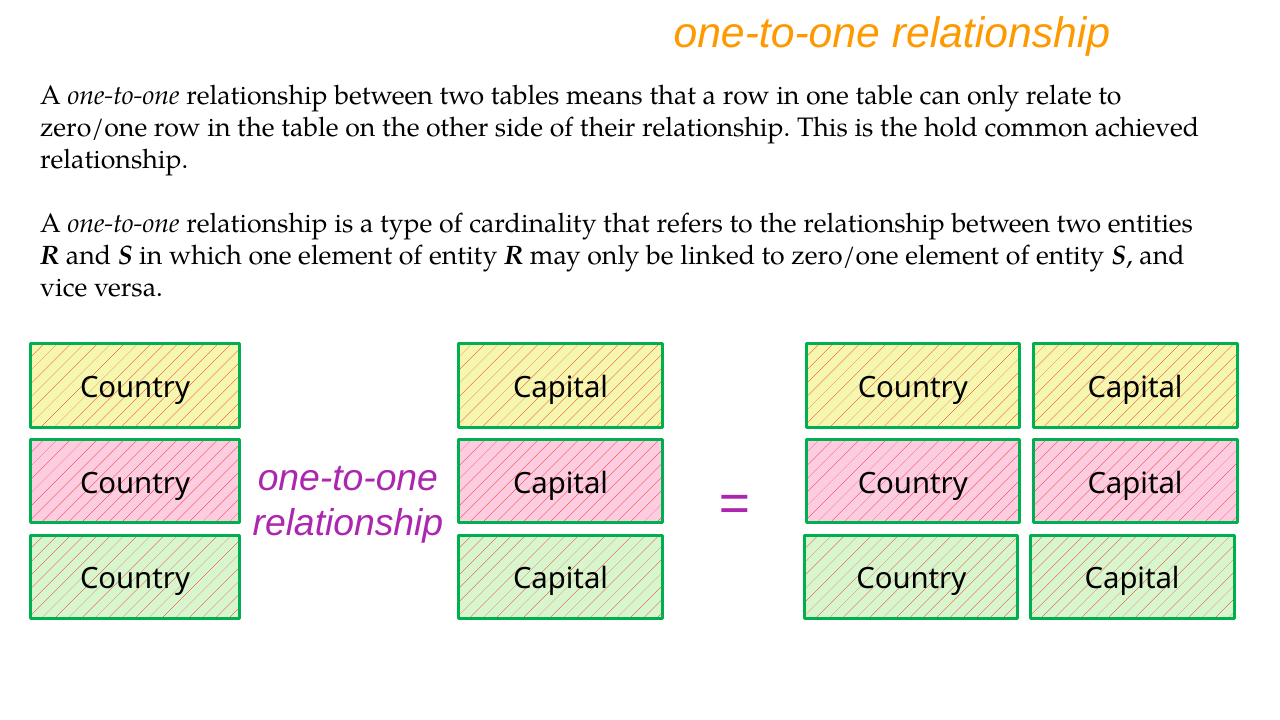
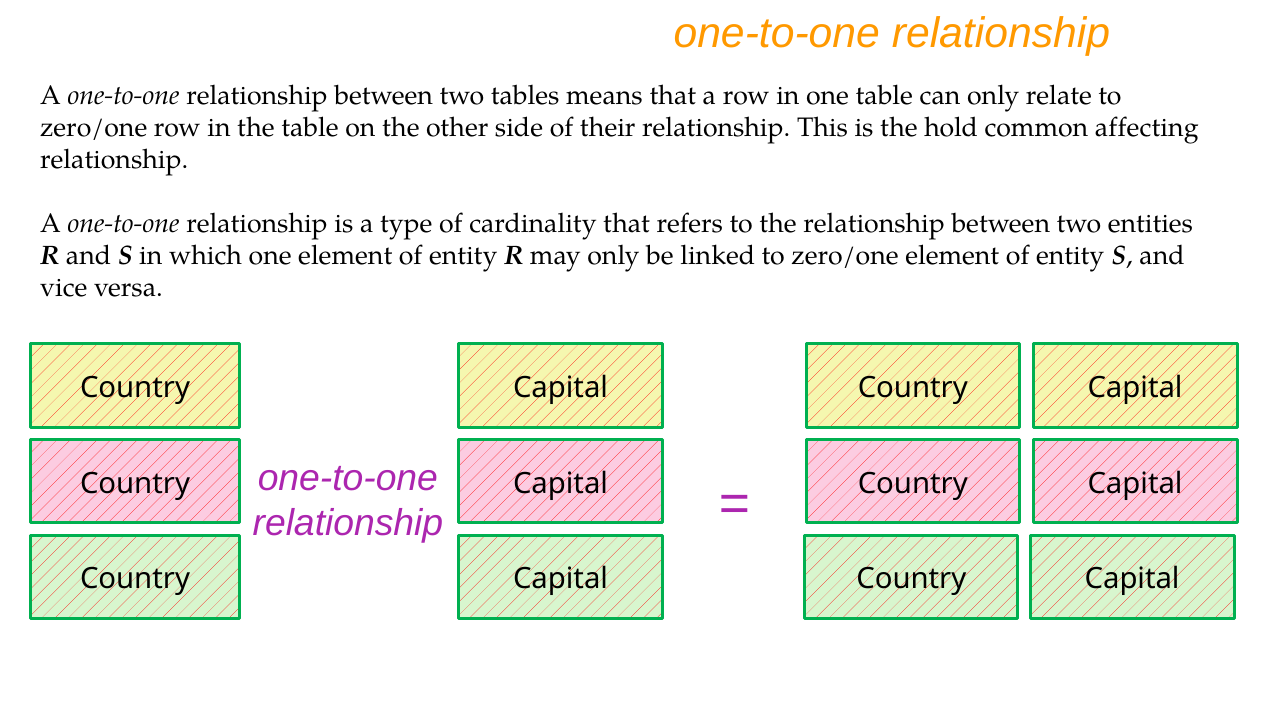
achieved: achieved -> affecting
